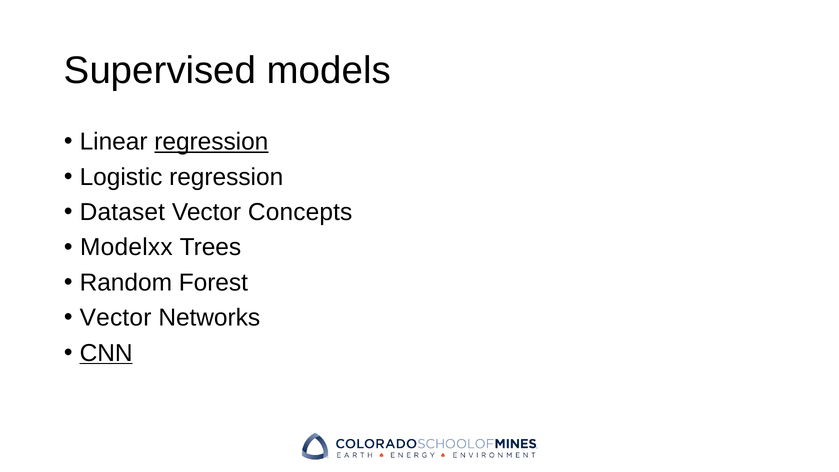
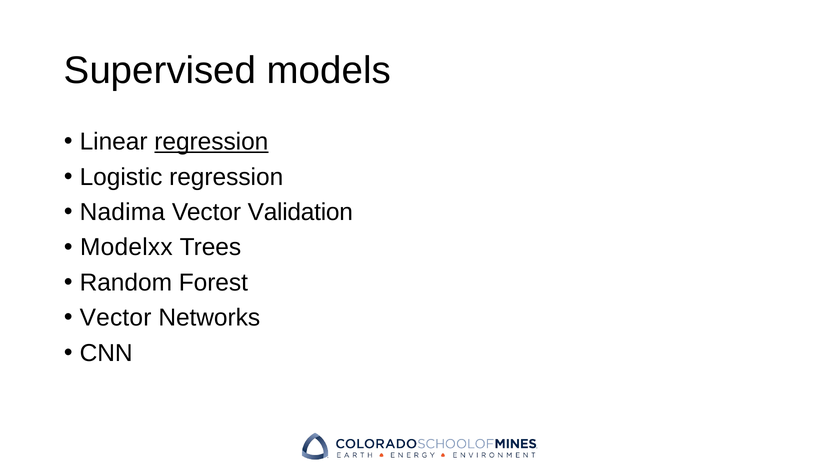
Dataset: Dataset -> Nadima
Concepts: Concepts -> Validation
CNN underline: present -> none
